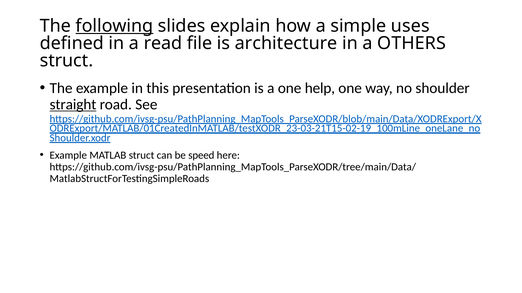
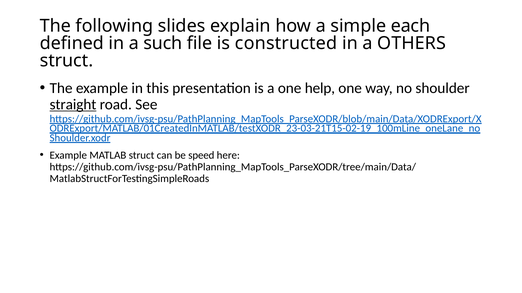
following underline: present -> none
uses: uses -> each
read: read -> such
architecture: architecture -> constructed
